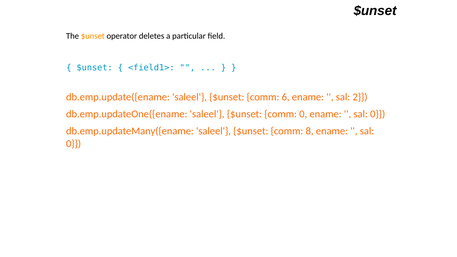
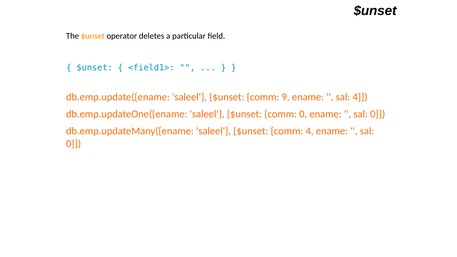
6: 6 -> 9
sal 2: 2 -> 4
comm 8: 8 -> 4
